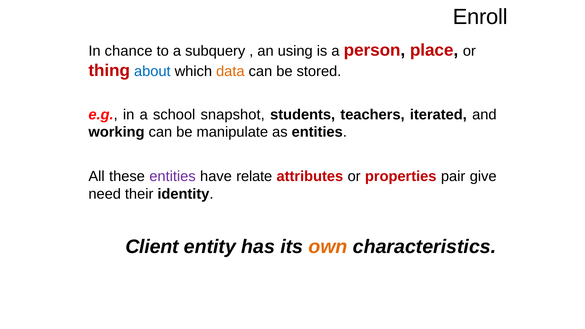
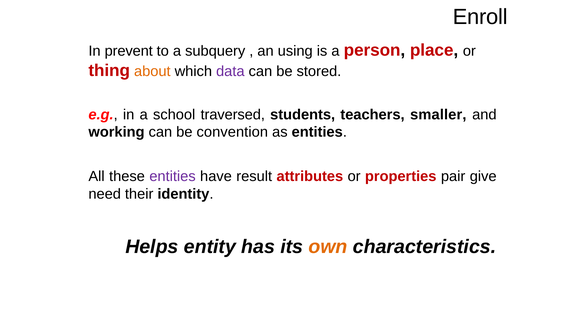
chance: chance -> prevent
about colour: blue -> orange
data colour: orange -> purple
snapshot: snapshot -> traversed
iterated: iterated -> smaller
manipulate: manipulate -> convention
relate: relate -> result
Client: Client -> Helps
